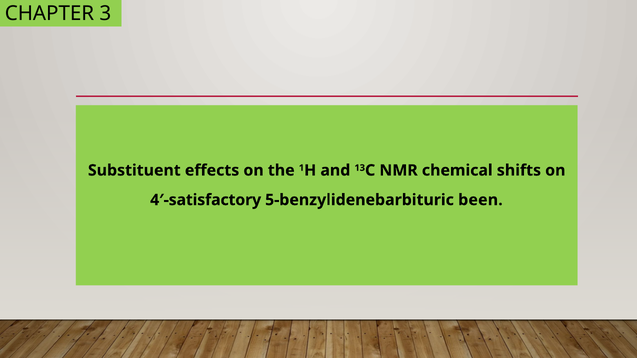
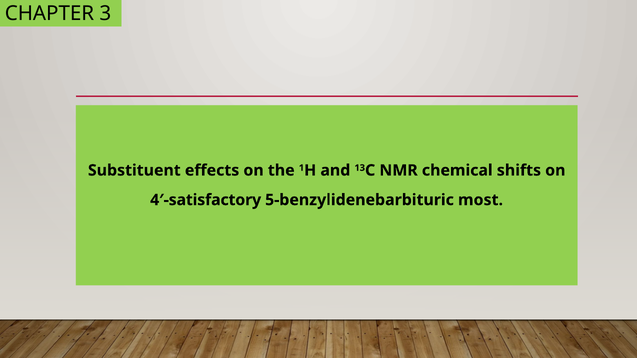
been: been -> most
